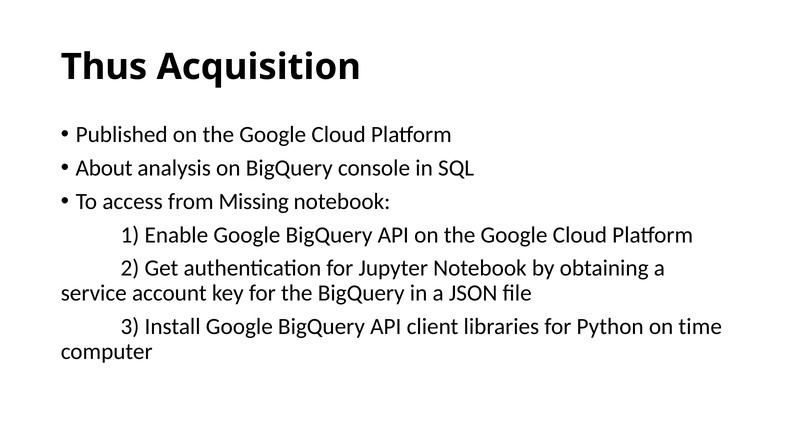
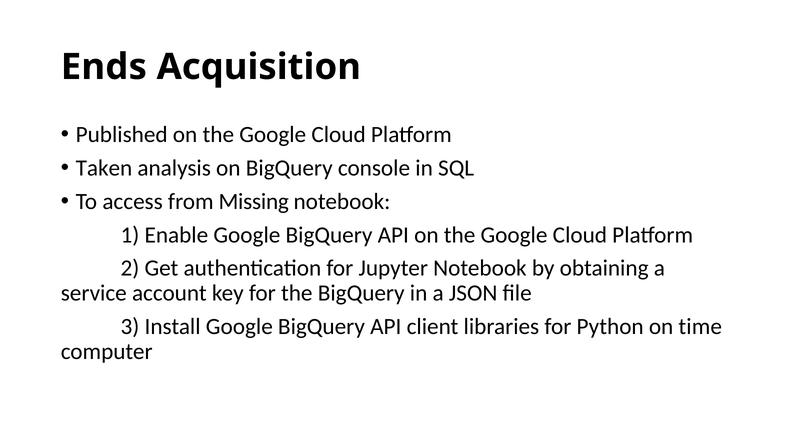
Thus: Thus -> Ends
About: About -> Taken
